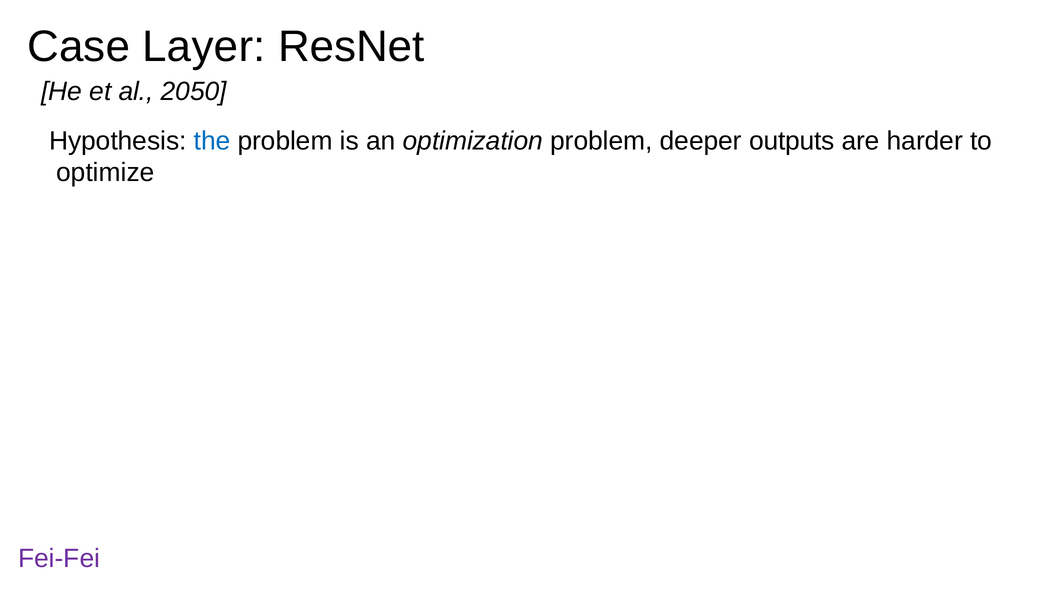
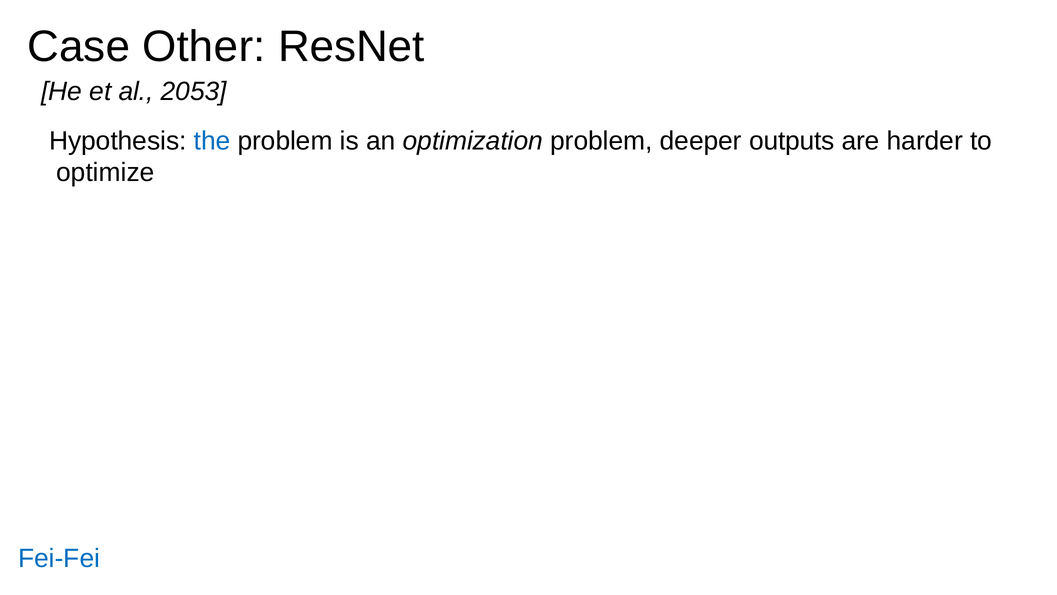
Layer: Layer -> Other
2050: 2050 -> 2053
Fei-Fei colour: purple -> blue
